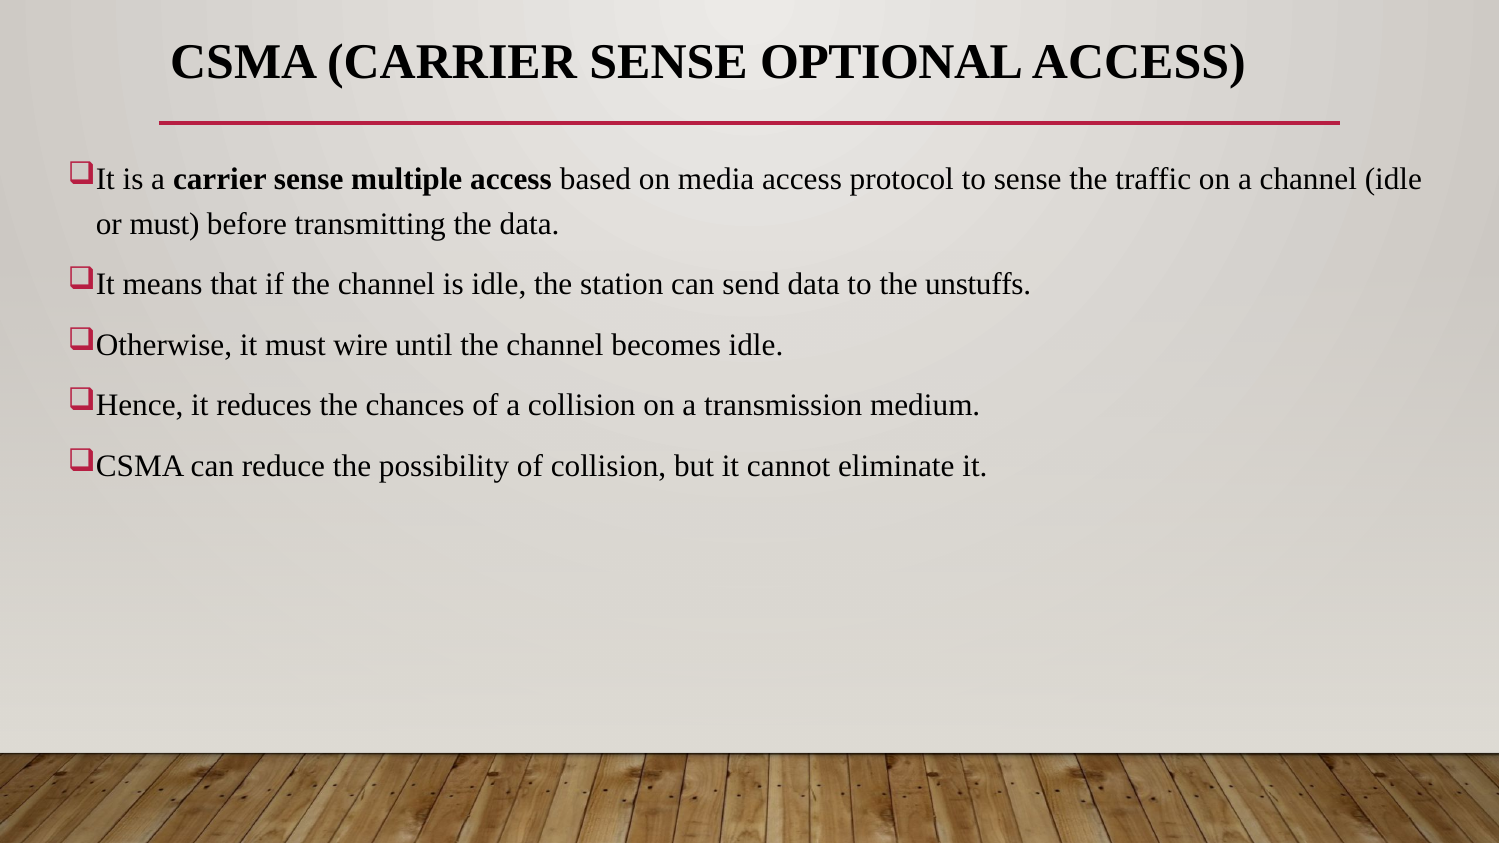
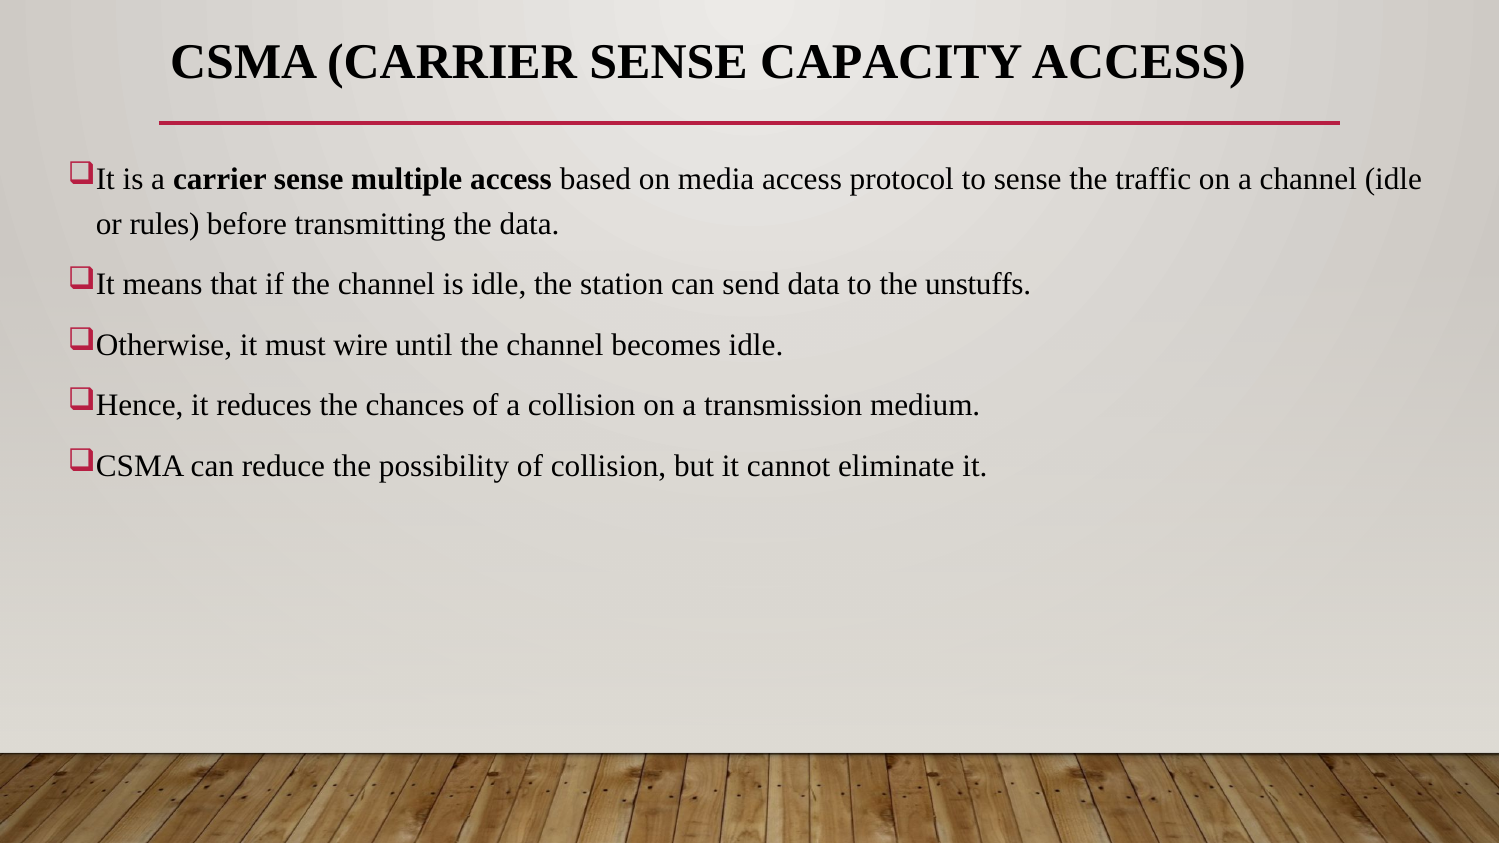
OPTIONAL: OPTIONAL -> CAPACITY
or must: must -> rules
